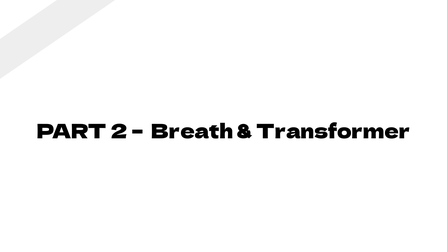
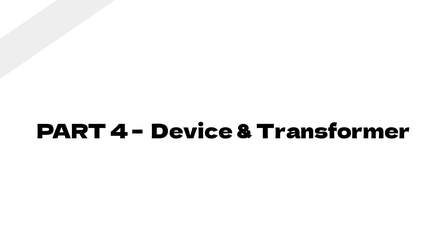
2: 2 -> 4
Breath: Breath -> Device
